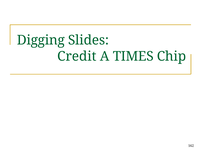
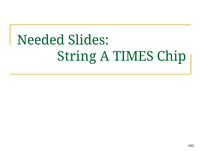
Digging: Digging -> Needed
Credit: Credit -> String
